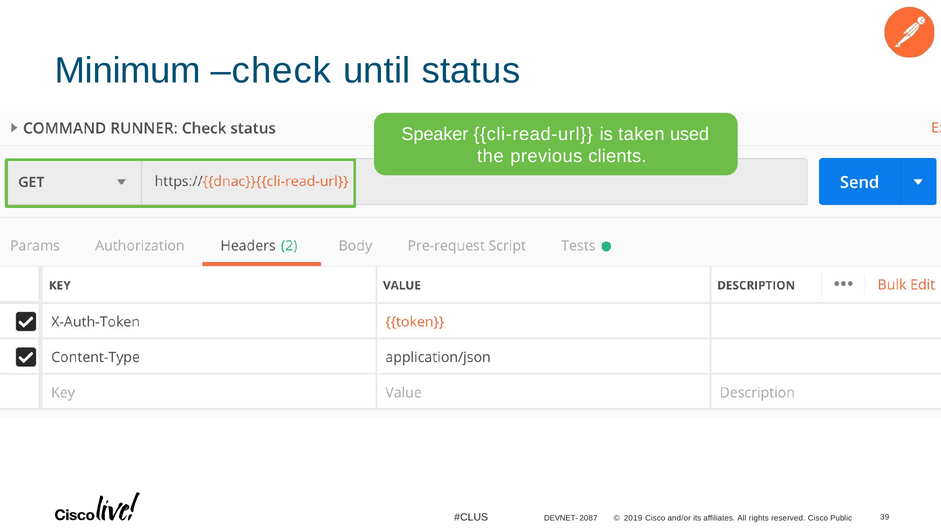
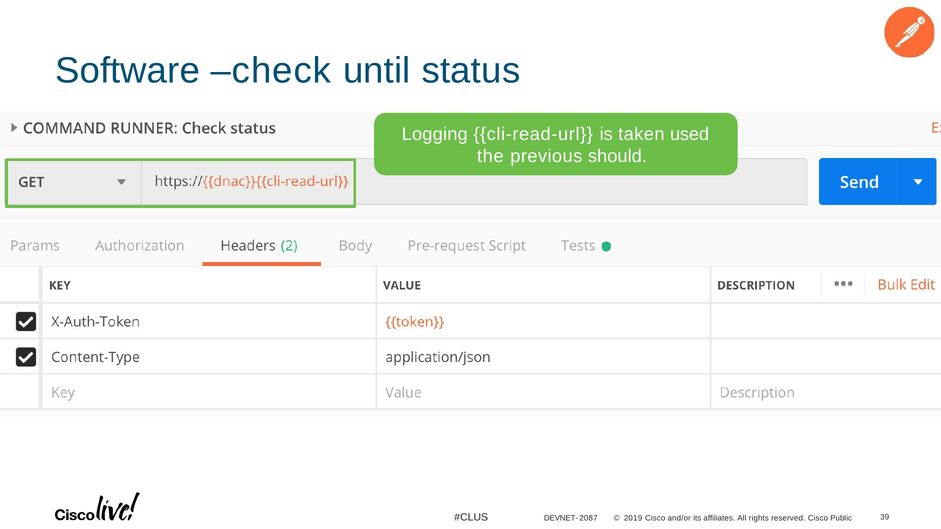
Minimum: Minimum -> Software
Speaker: Speaker -> Logging
clients: clients -> should
